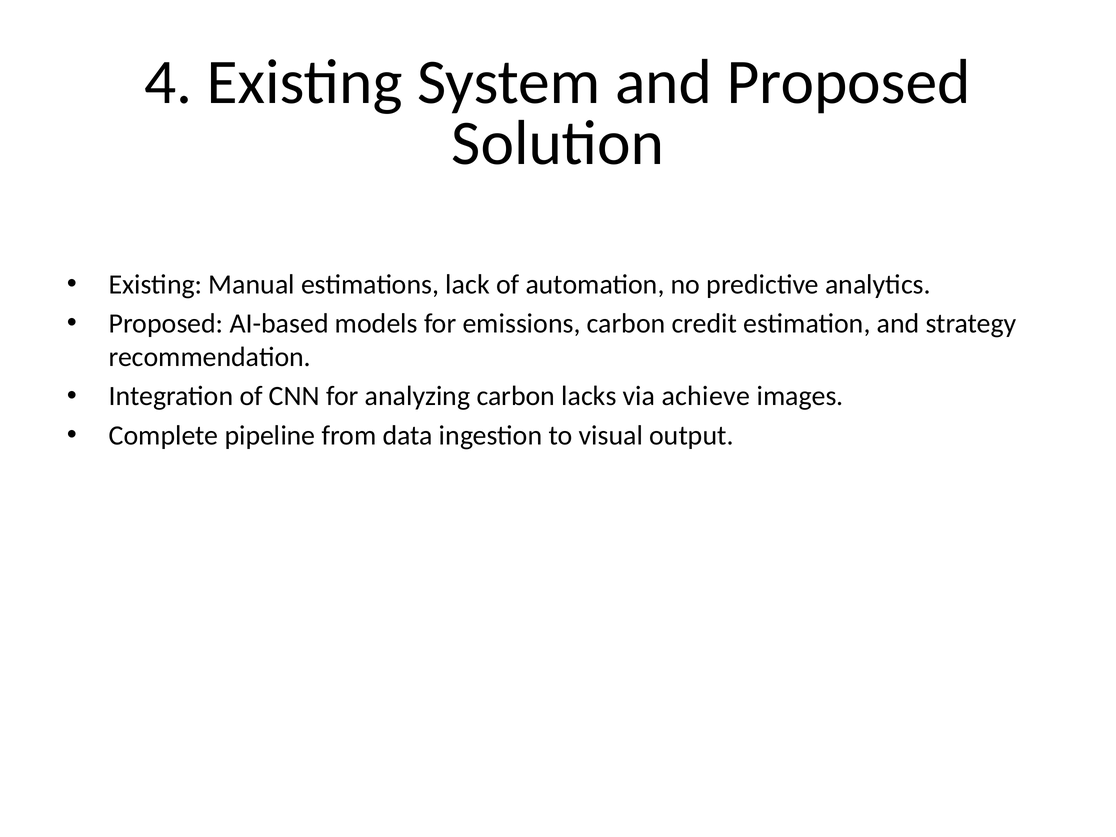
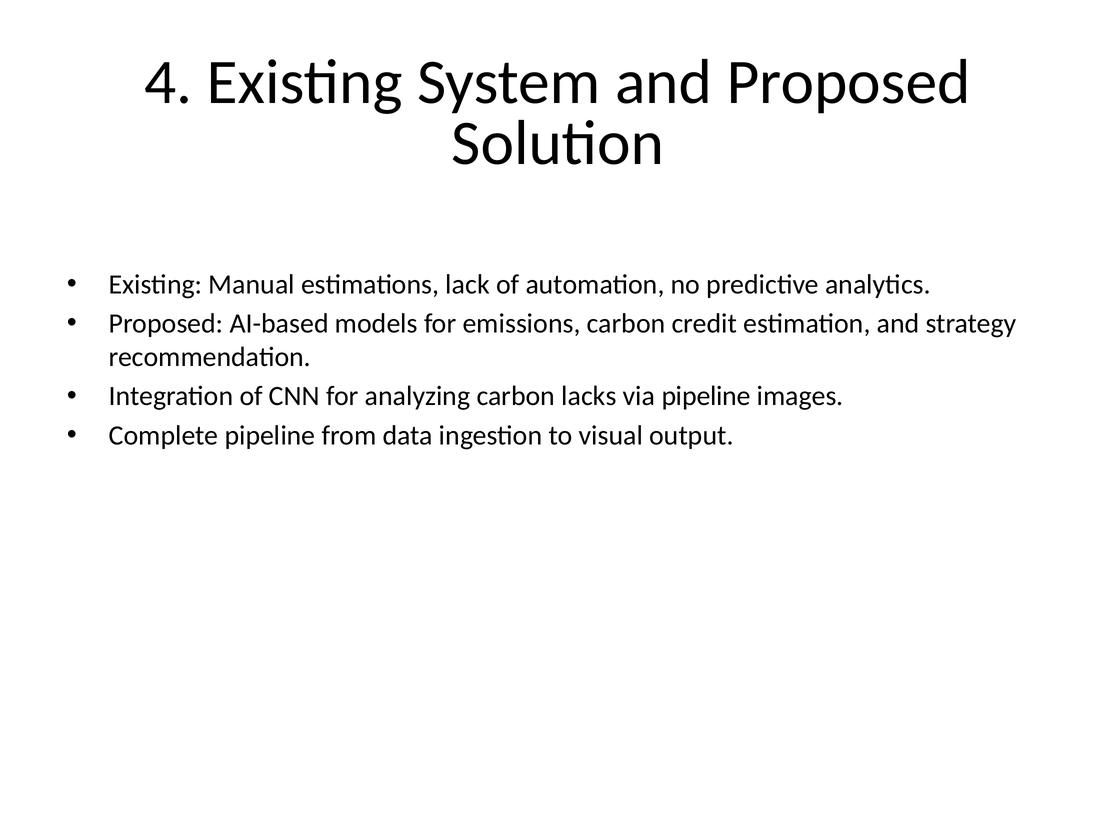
via achieve: achieve -> pipeline
